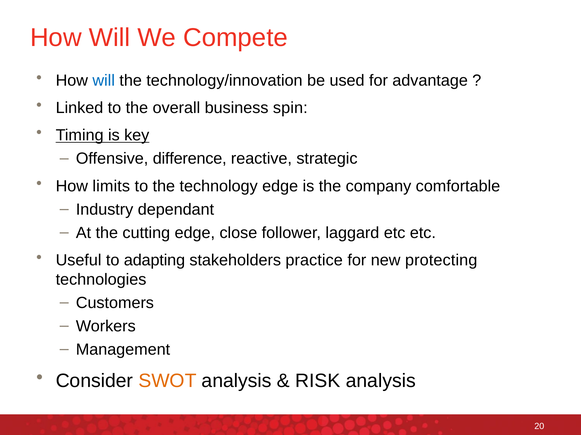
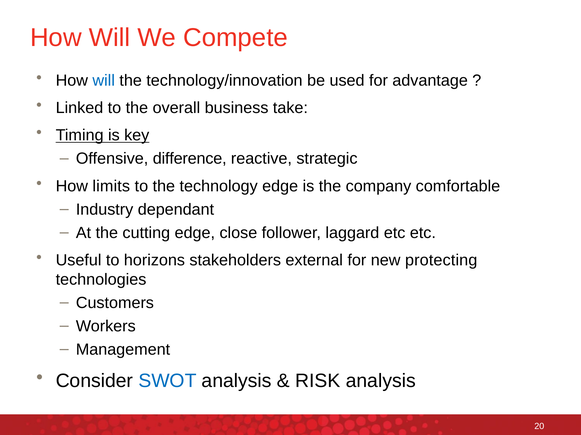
spin: spin -> take
adapting: adapting -> horizons
practice: practice -> external
SWOT colour: orange -> blue
